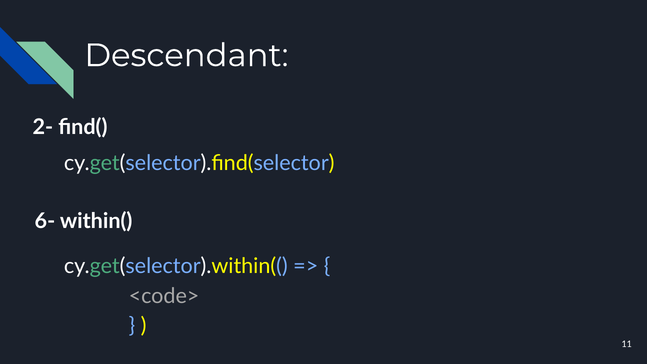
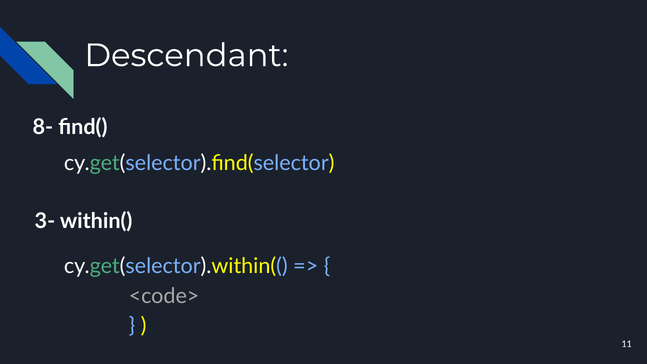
2-: 2- -> 8-
6-: 6- -> 3-
